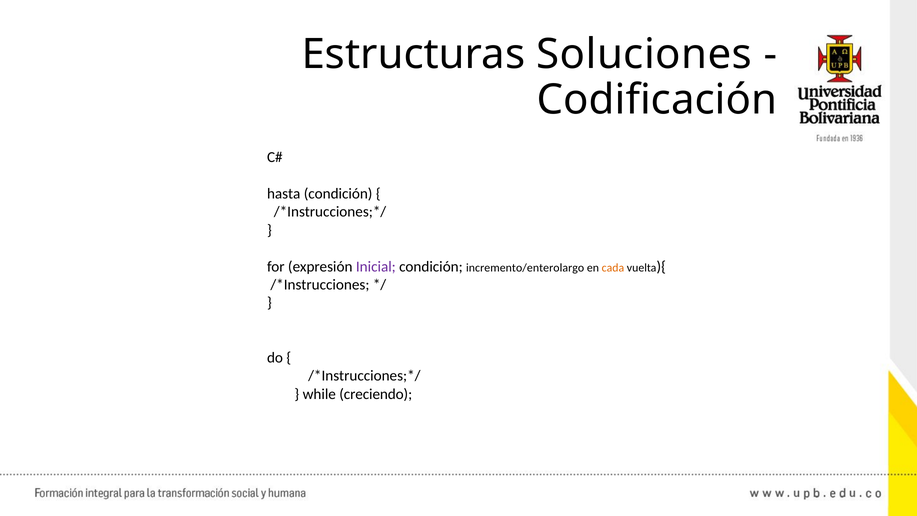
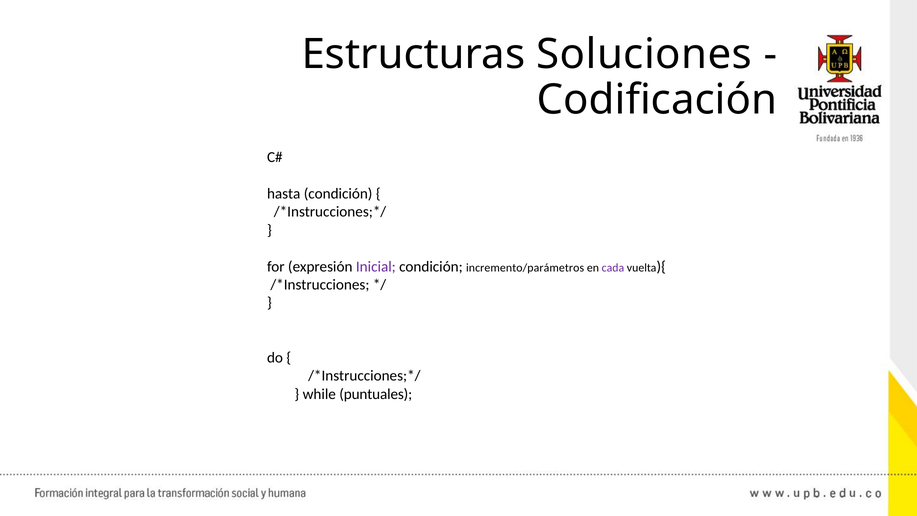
incremento/enterolargo: incremento/enterolargo -> incremento/parámetros
cada colour: orange -> purple
creciendo: creciendo -> puntuales
